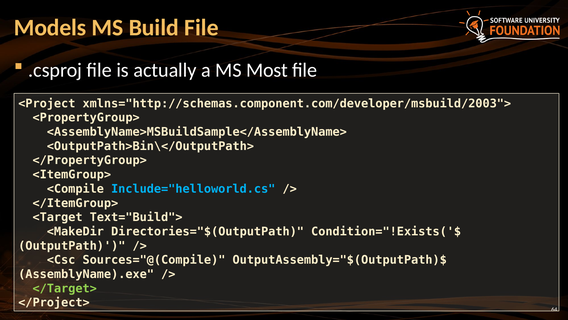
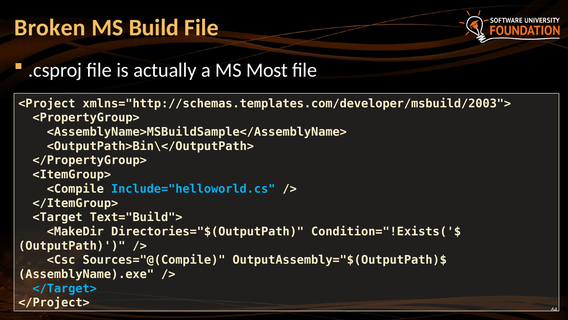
Models: Models -> Broken
xmlns="http://schemas.component.com/developer/msbuild/2003">: xmlns="http://schemas.component.com/developer/msbuild/2003"> -> xmlns="http://schemas.templates.com/developer/msbuild/2003">
</Target> colour: light green -> light blue
